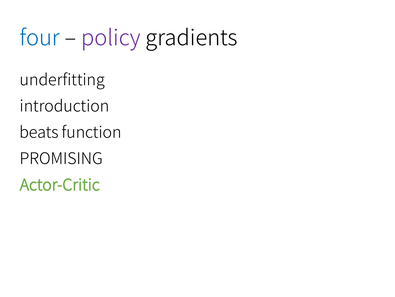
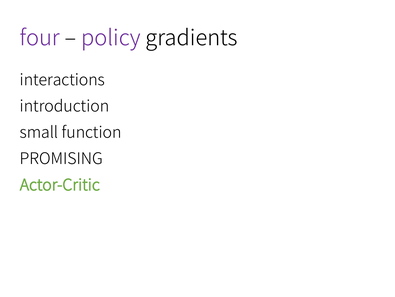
four colour: blue -> purple
underfitting: underfitting -> interactions
beats: beats -> small
